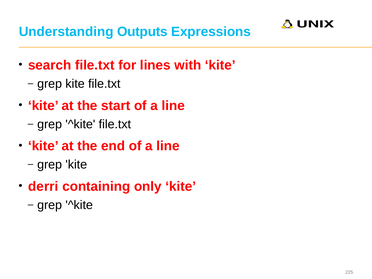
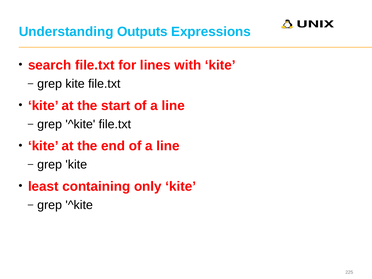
derri: derri -> least
